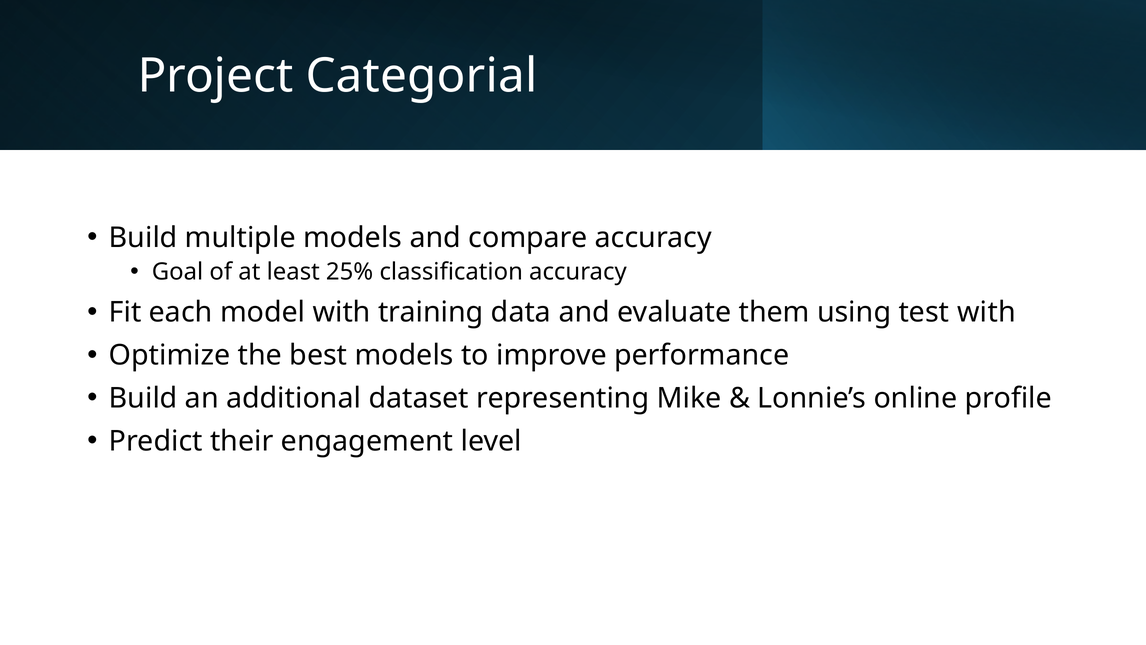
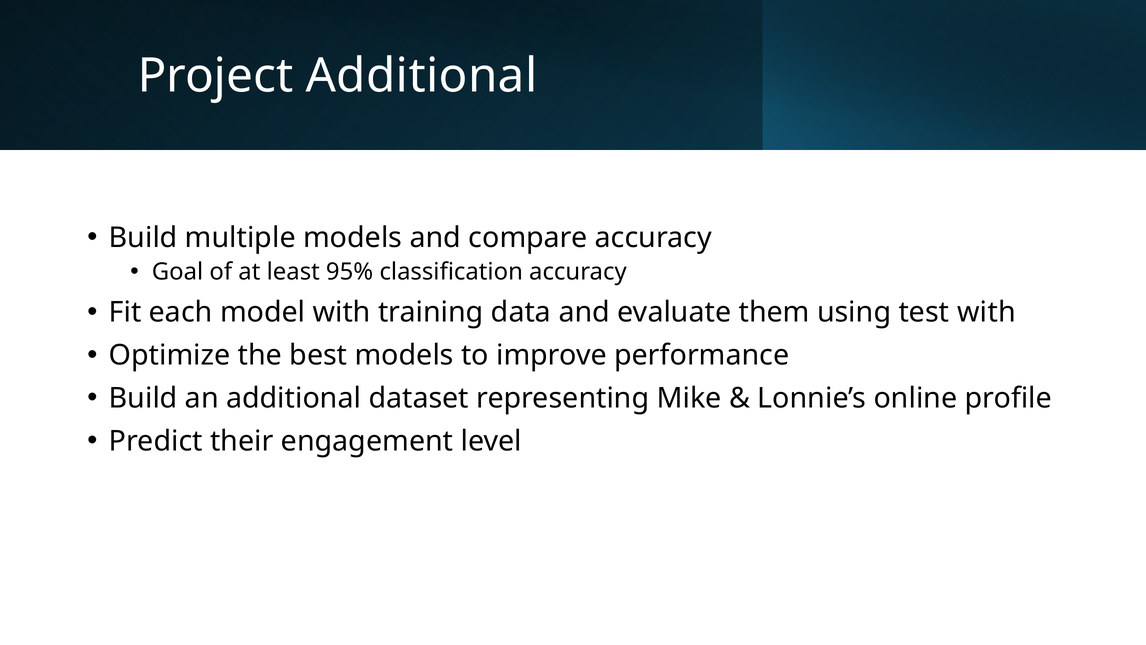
Project Categorial: Categorial -> Additional
25%: 25% -> 95%
